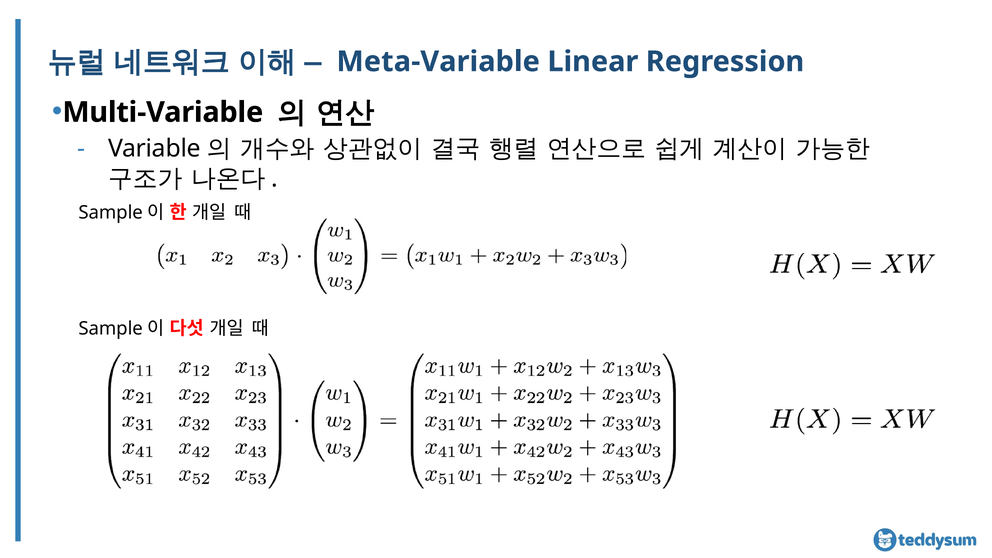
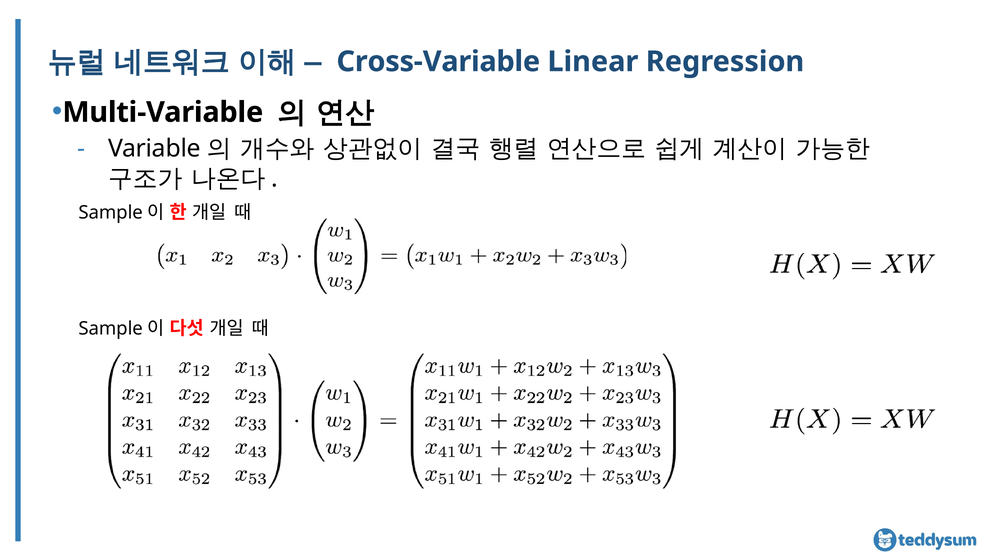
Meta-Variable: Meta-Variable -> Cross-Variable
